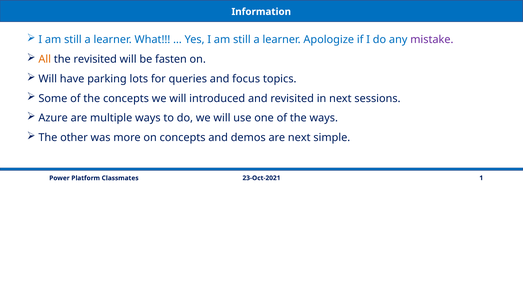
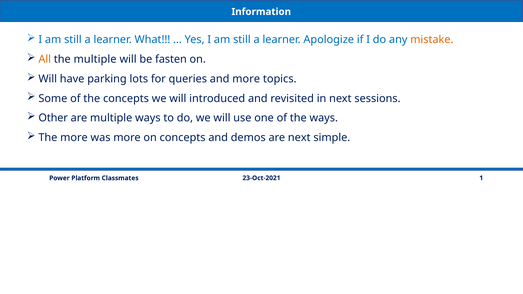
mistake colour: purple -> orange
the revisited: revisited -> multiple
and focus: focus -> more
Azure: Azure -> Other
The other: other -> more
